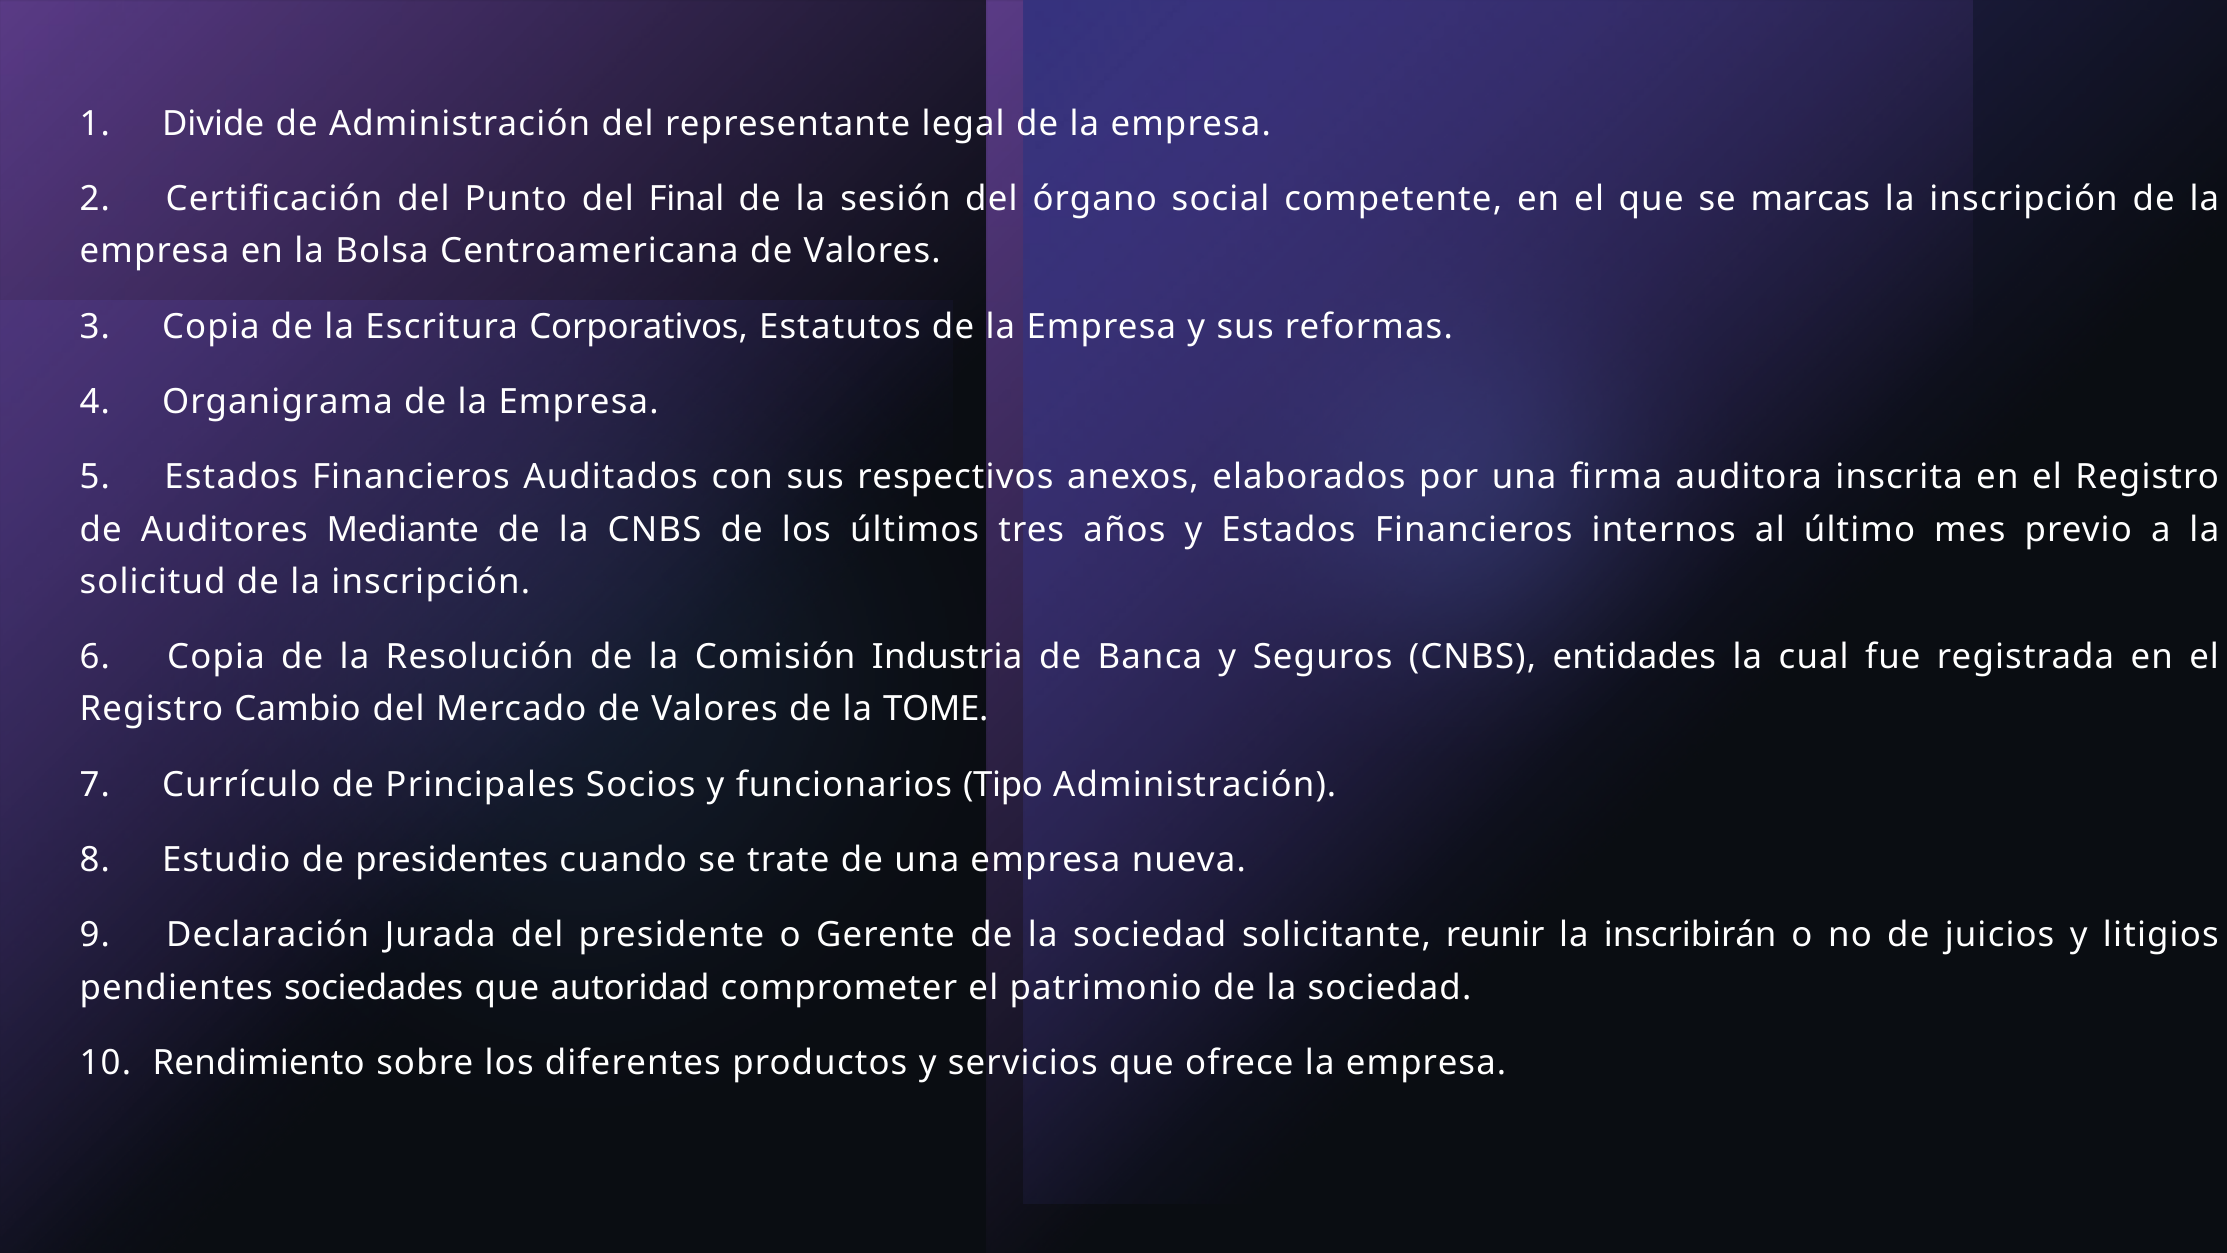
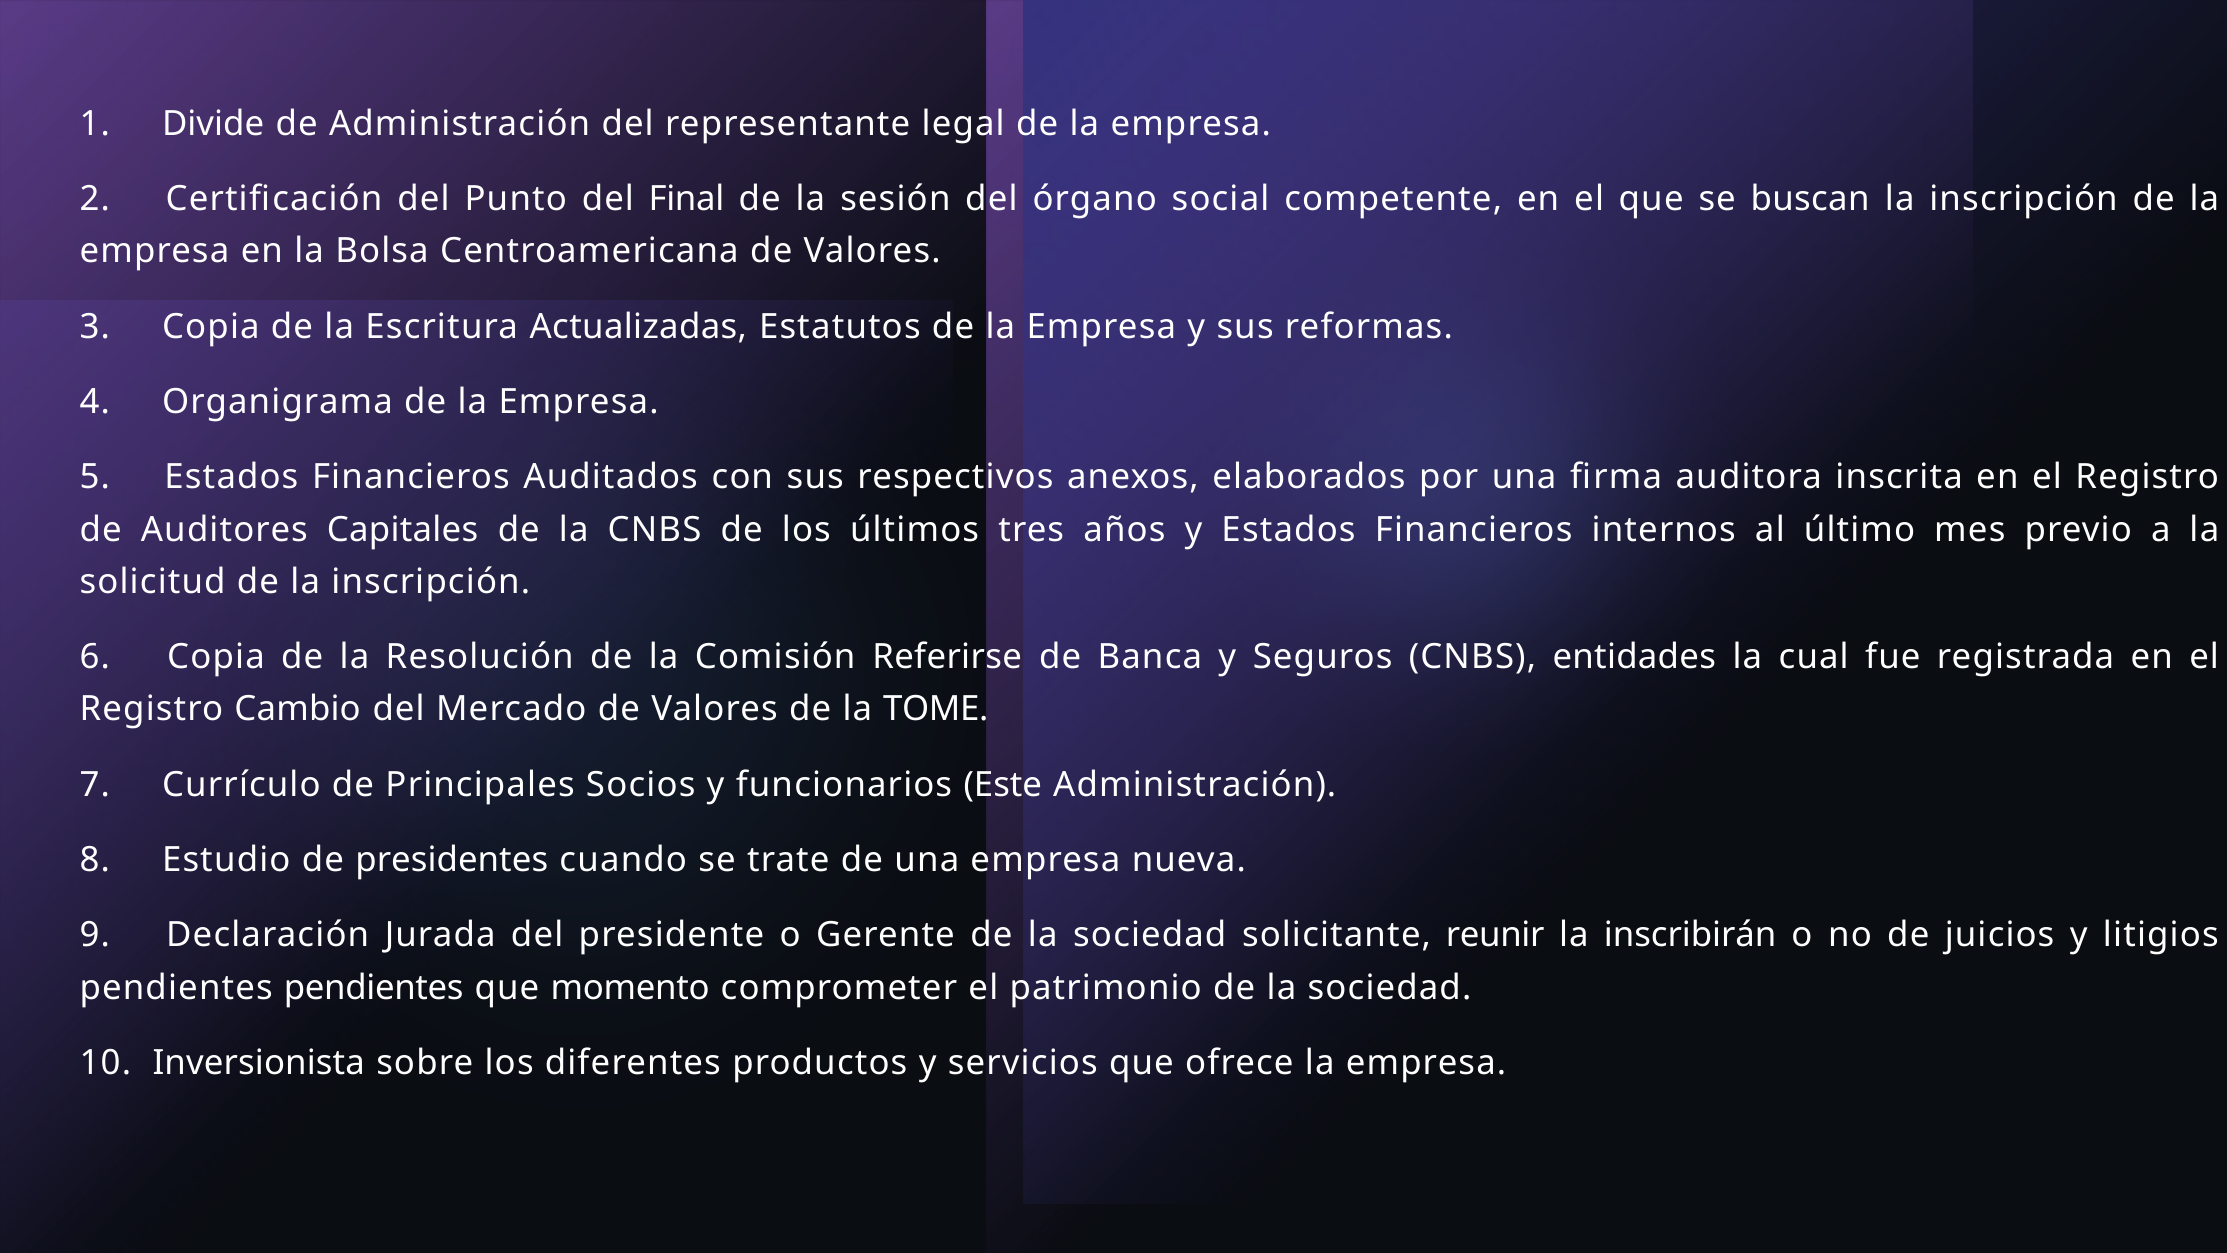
marcas: marcas -> buscan
Corporativos: Corporativos -> Actualizadas
Mediante: Mediante -> Capitales
Industria: Industria -> Referirse
Tipo: Tipo -> Este
pendientes sociedades: sociedades -> pendientes
autoridad: autoridad -> momento
Rendimiento: Rendimiento -> Inversionista
